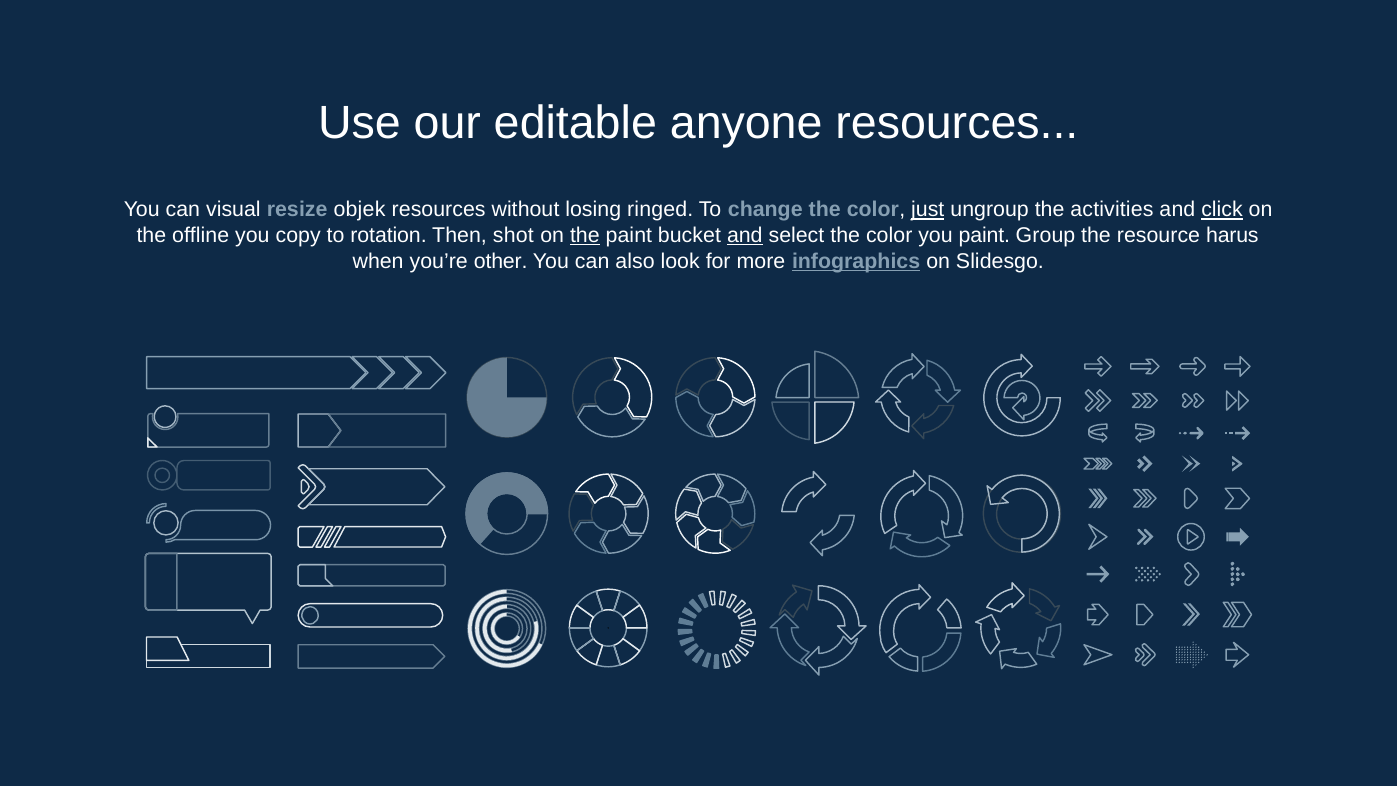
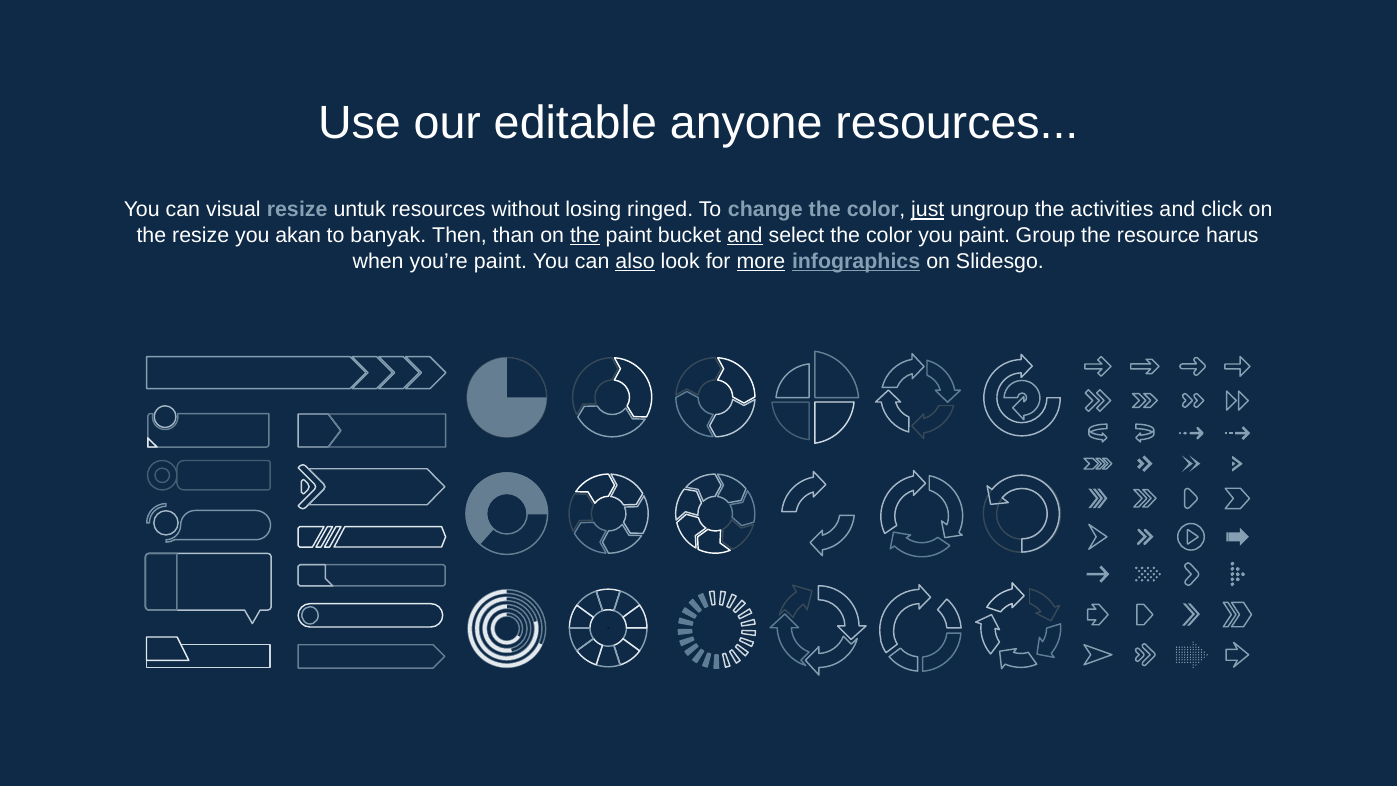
objek: objek -> untuk
click underline: present -> none
the offline: offline -> resize
copy: copy -> akan
rotation: rotation -> banyak
shot: shot -> than
you’re other: other -> paint
also underline: none -> present
more underline: none -> present
